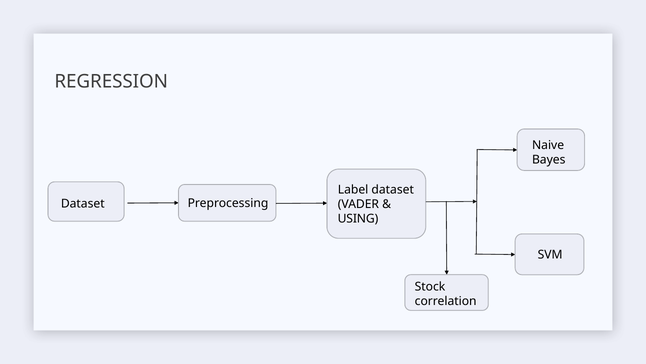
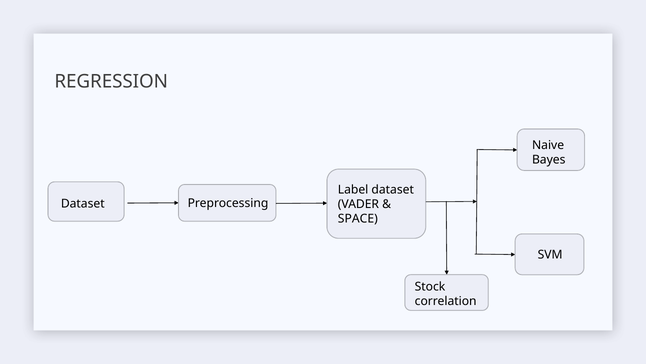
USING: USING -> SPACE
